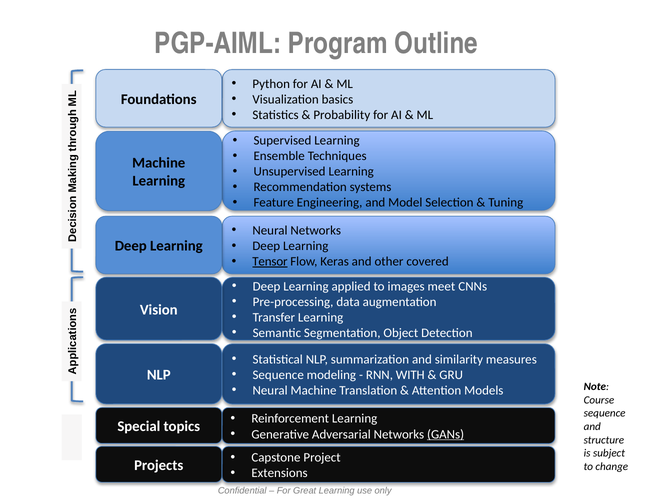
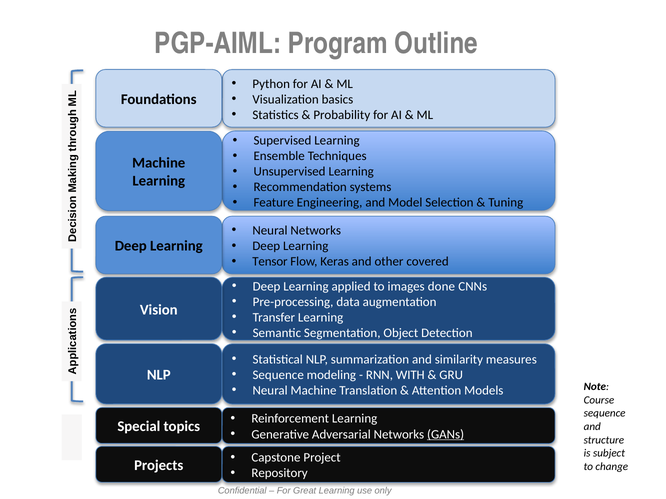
Tensor underline: present -> none
meet: meet -> done
Extensions: Extensions -> Repository
